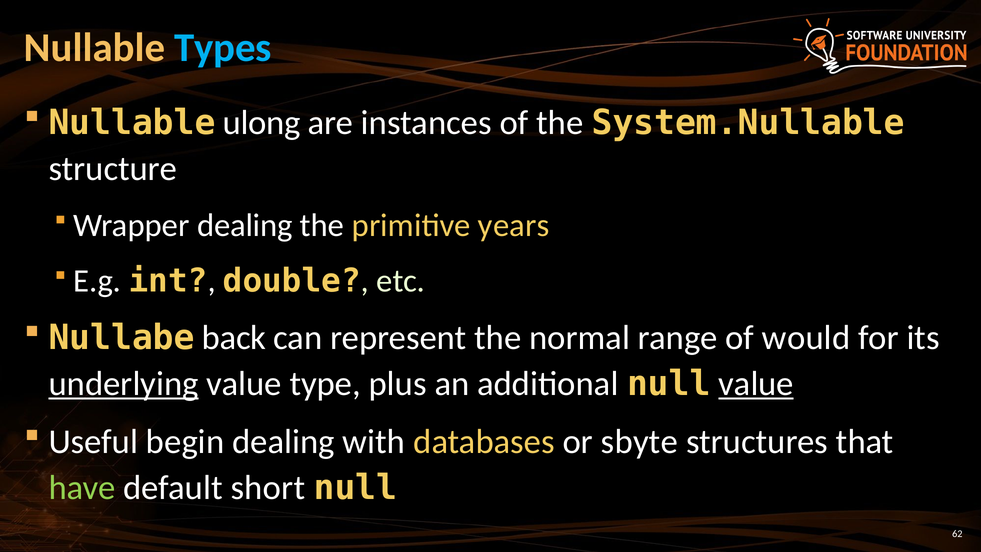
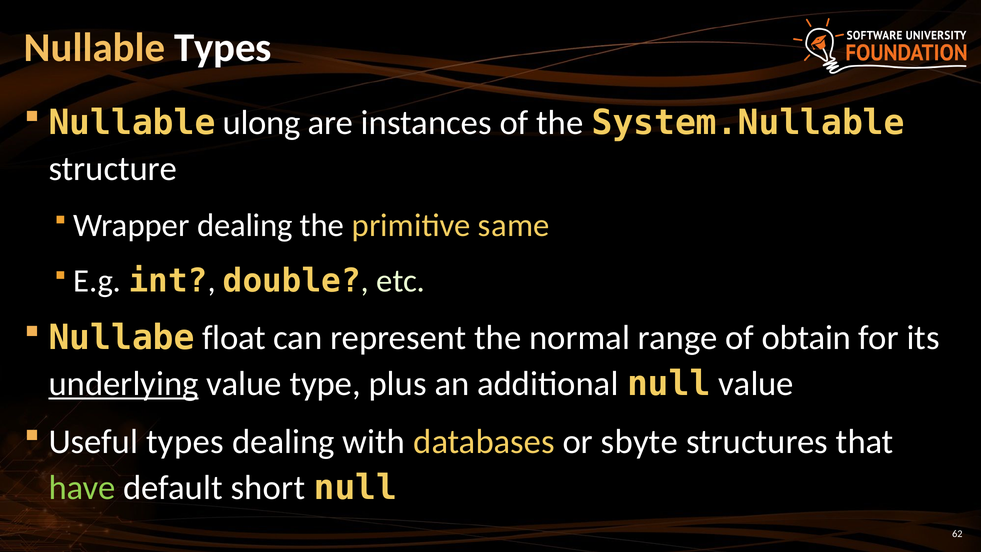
Types at (223, 48) colour: light blue -> white
years: years -> same
back: back -> float
would: would -> obtain
value at (756, 384) underline: present -> none
Useful begin: begin -> types
